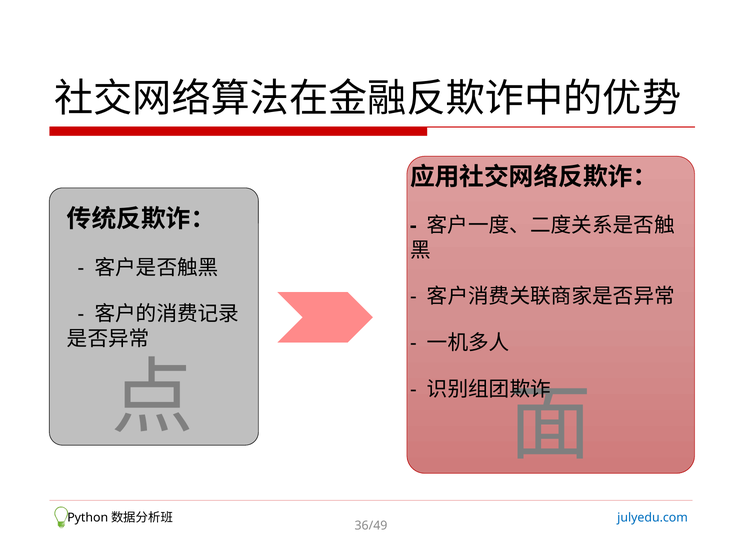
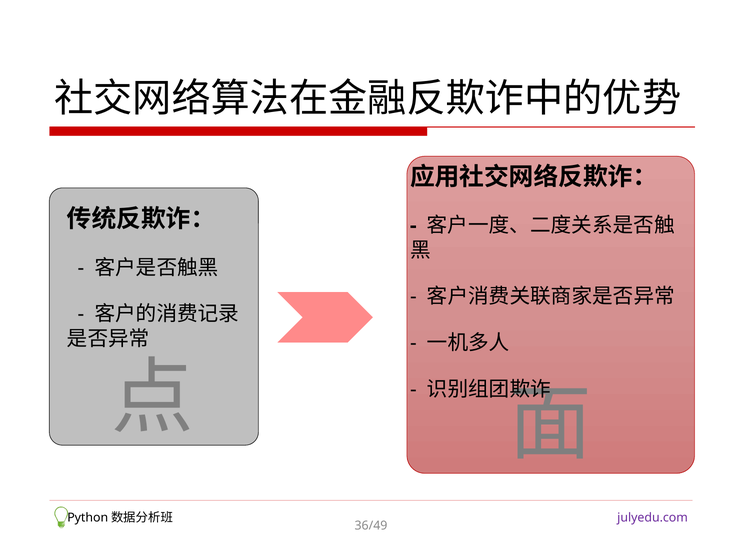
julyedu.com colour: blue -> purple
